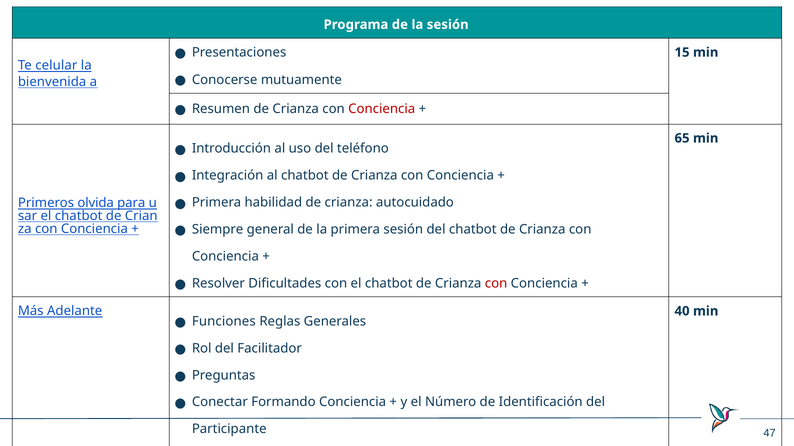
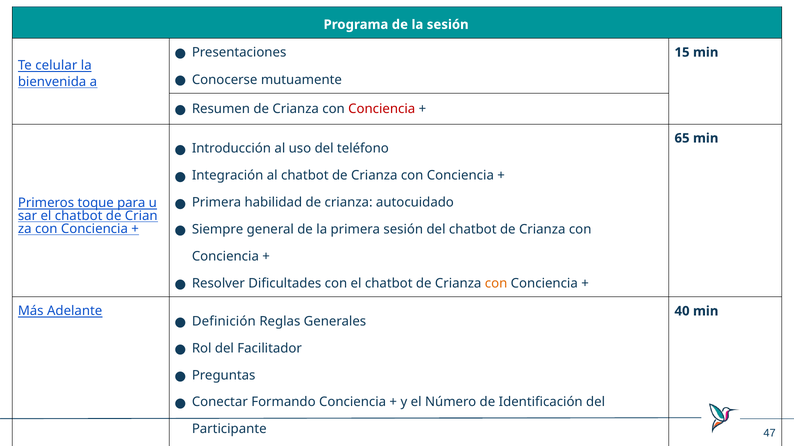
olvida: olvida -> toque
con at (496, 284) colour: red -> orange
Funciones: Funciones -> Definición
